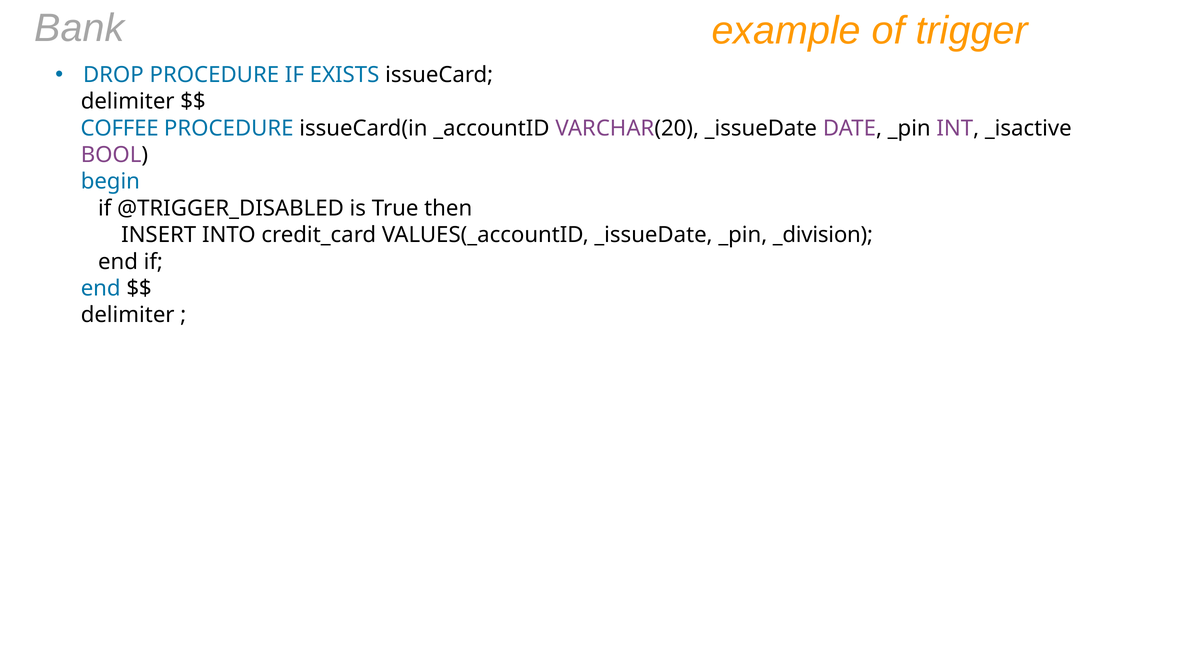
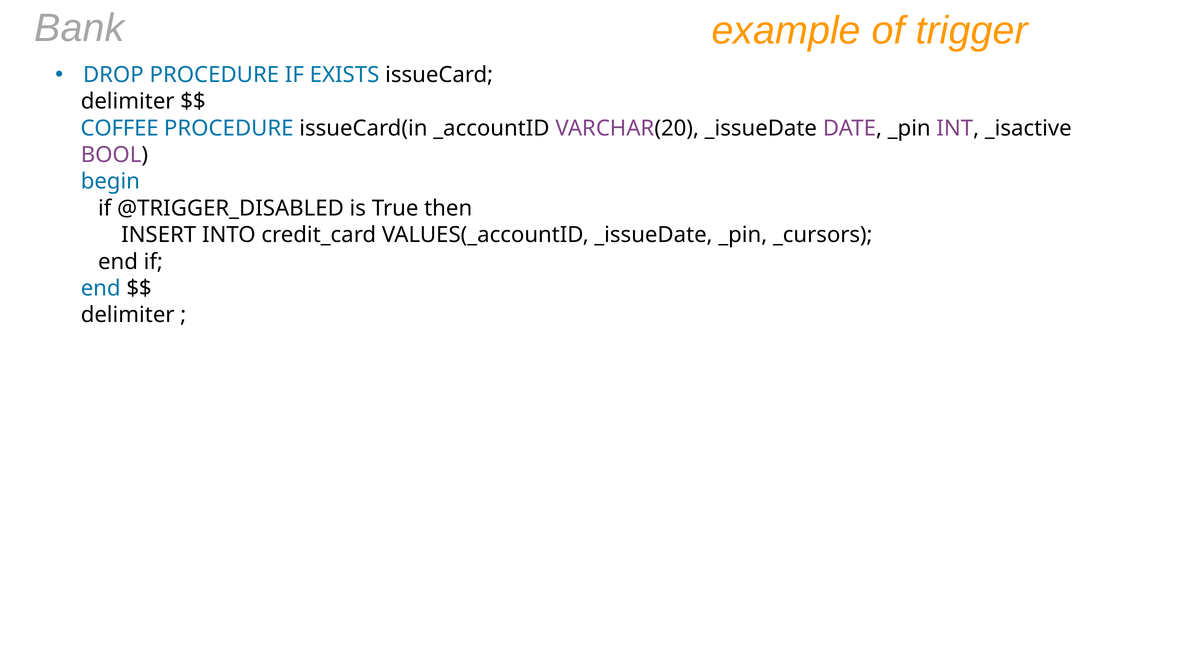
_division: _division -> _cursors
